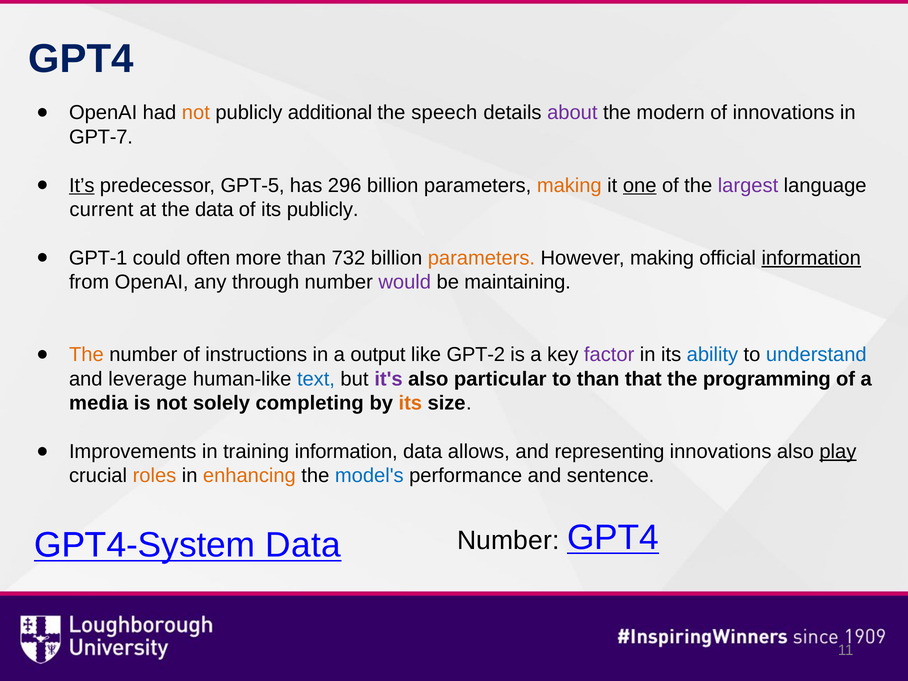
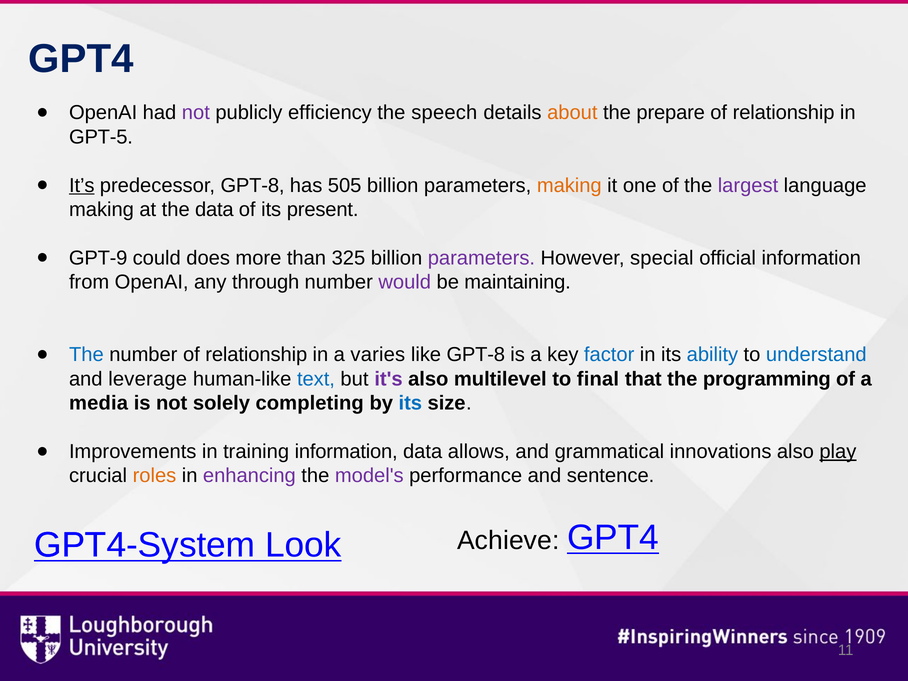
not at (196, 113) colour: orange -> purple
additional: additional -> efficiency
about colour: purple -> orange
modern: modern -> prepare
innovations at (784, 113): innovations -> relationship
GPT-7: GPT-7 -> GPT-5
predecessor GPT-5: GPT-5 -> GPT-8
296: 296 -> 505
one underline: present -> none
current at (101, 210): current -> making
its publicly: publicly -> present
GPT-1: GPT-1 -> GPT-9
often: often -> does
732: 732 -> 325
parameters at (481, 258) colour: orange -> purple
However making: making -> special
information at (811, 258) underline: present -> none
The at (86, 355) colour: orange -> blue
number of instructions: instructions -> relationship
output: output -> varies
like GPT-2: GPT-2 -> GPT-8
factor colour: purple -> blue
particular: particular -> multilevel
to than: than -> final
its at (410, 403) colour: orange -> blue
representing: representing -> grammatical
enhancing colour: orange -> purple
model's colour: blue -> purple
Data at (303, 545): Data -> Look
Number at (508, 541): Number -> Achieve
